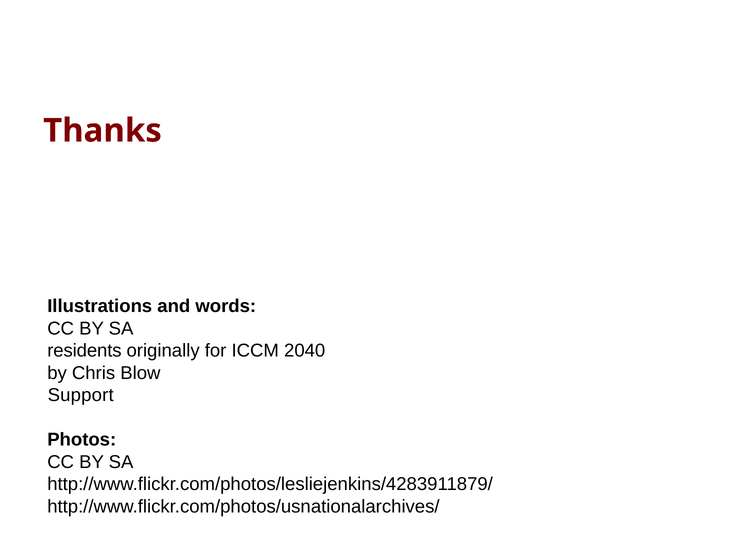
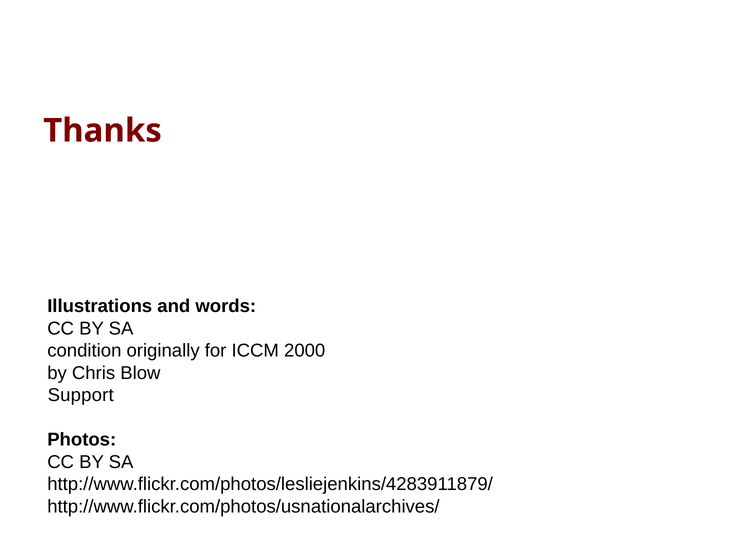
residents: residents -> condition
2040: 2040 -> 2000
